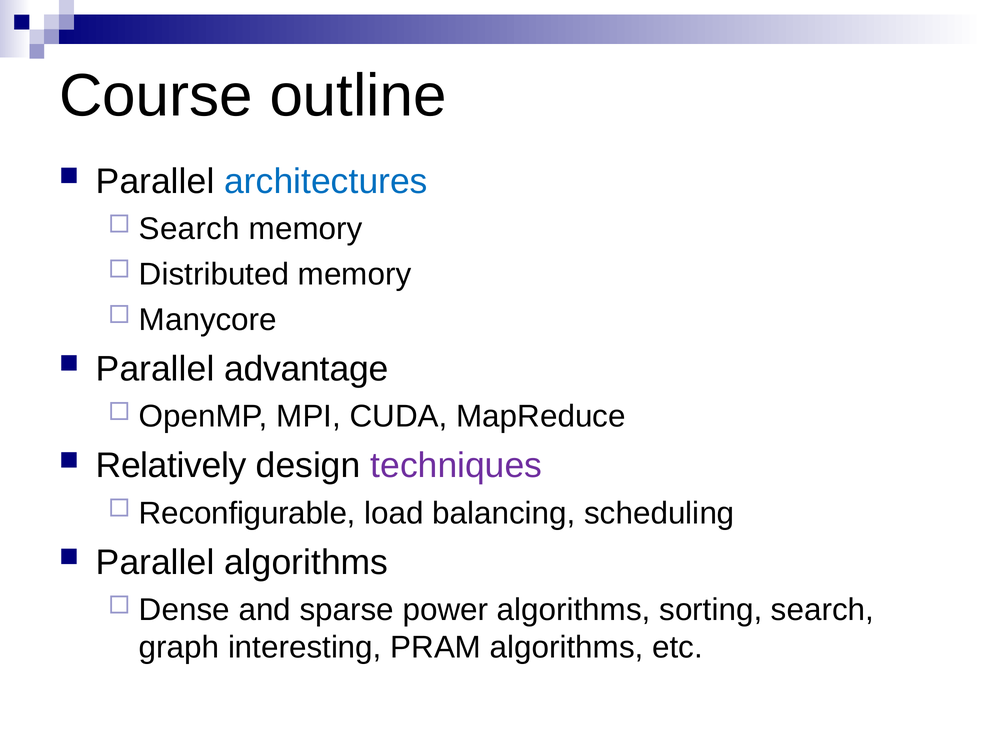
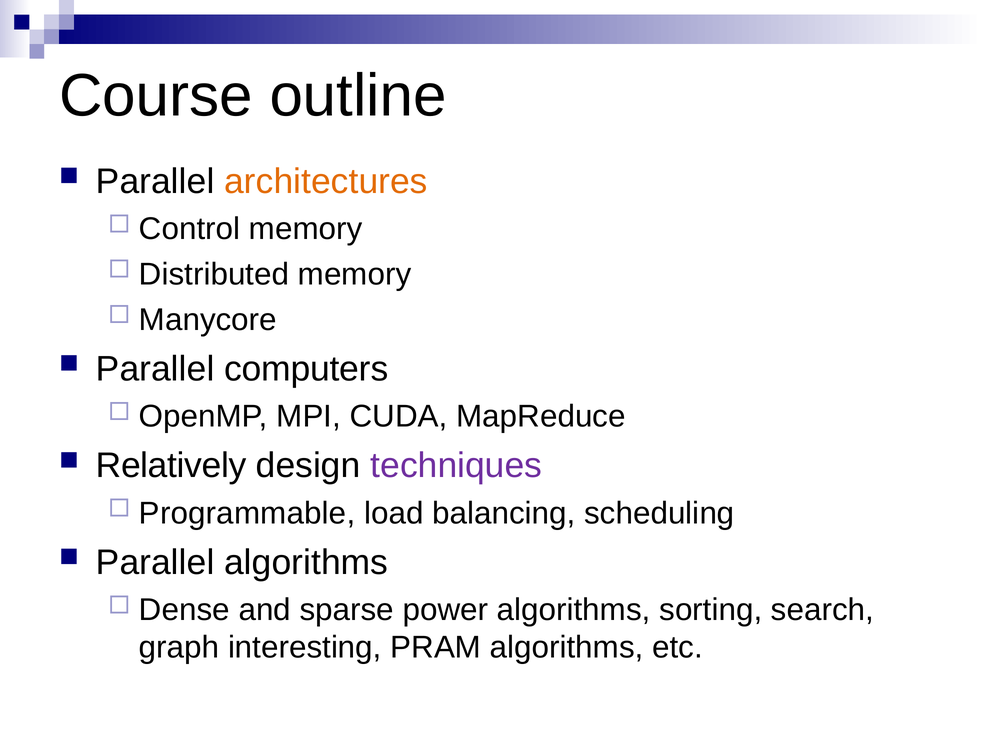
architectures colour: blue -> orange
Search at (189, 229): Search -> Control
advantage: advantage -> computers
Reconfigurable: Reconfigurable -> Programmable
